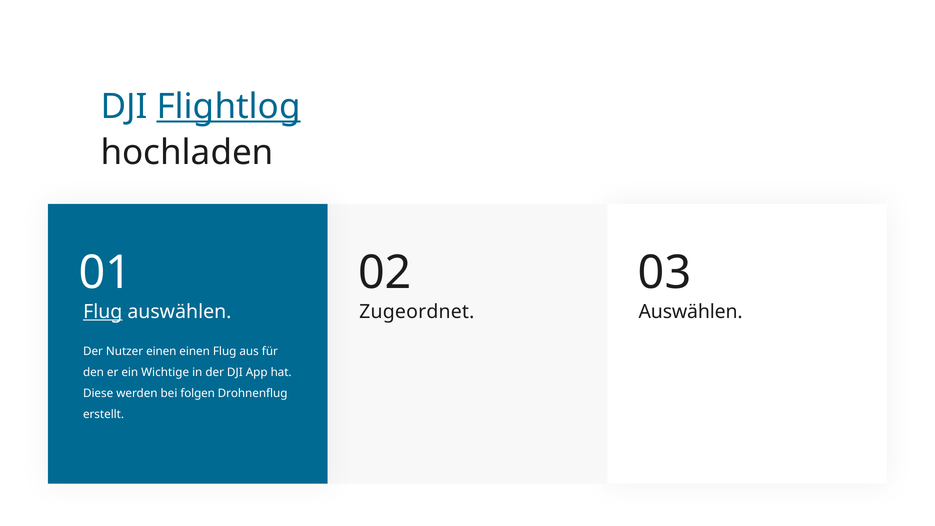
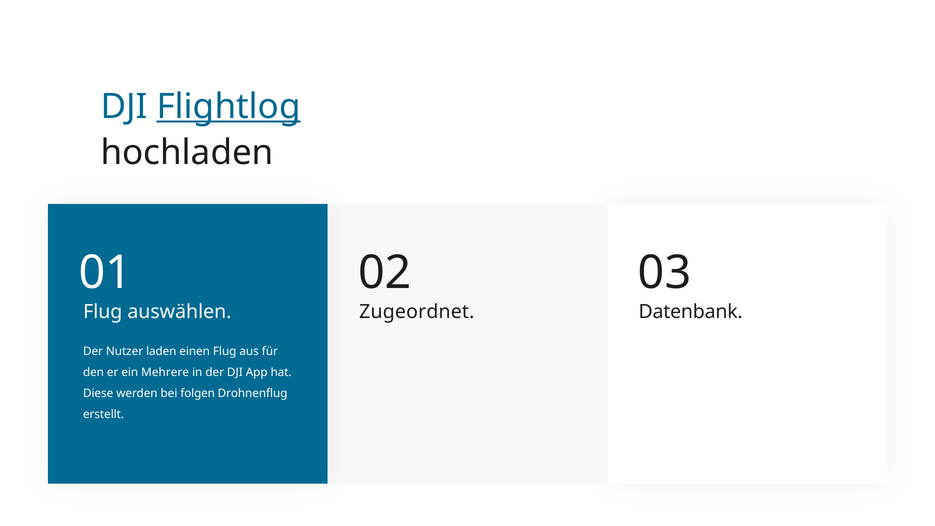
Flug at (103, 312) underline: present -> none
Auswählen at (691, 312): Auswählen -> Datenbank
Nutzer einen: einen -> laden
Wichtige: Wichtige -> Mehrere
